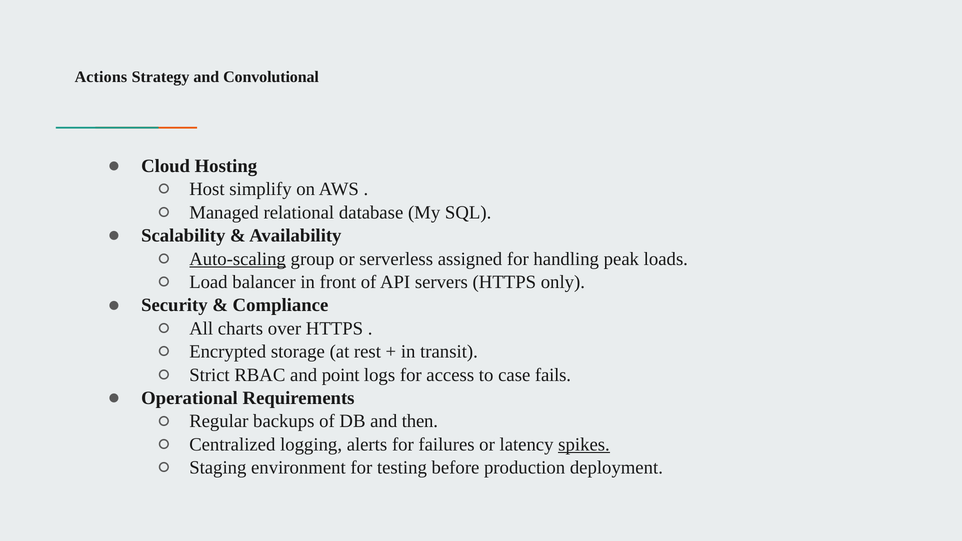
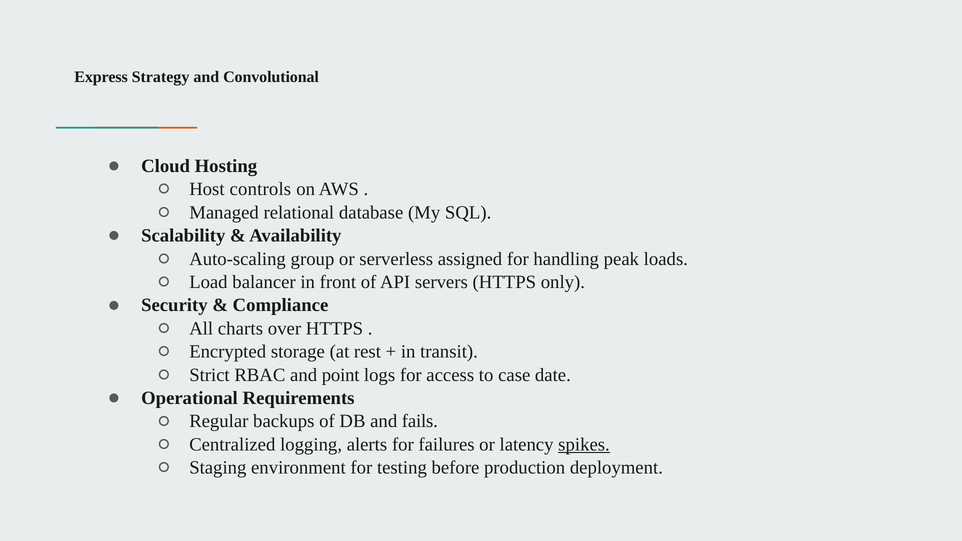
Actions: Actions -> Express
simplify: simplify -> controls
Auto-scaling underline: present -> none
fails: fails -> date
then: then -> fails
